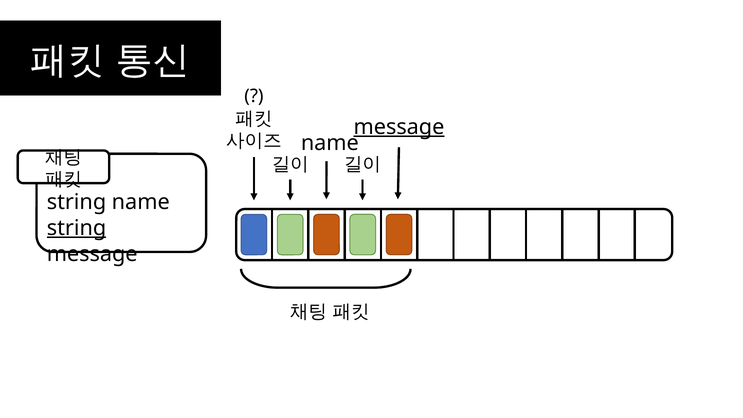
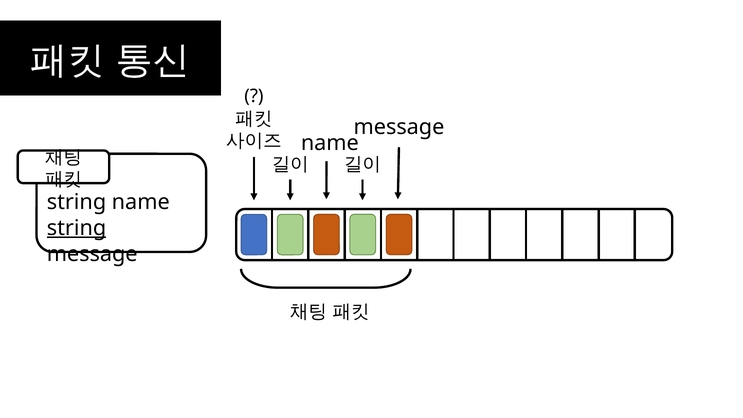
message at (399, 127) underline: present -> none
